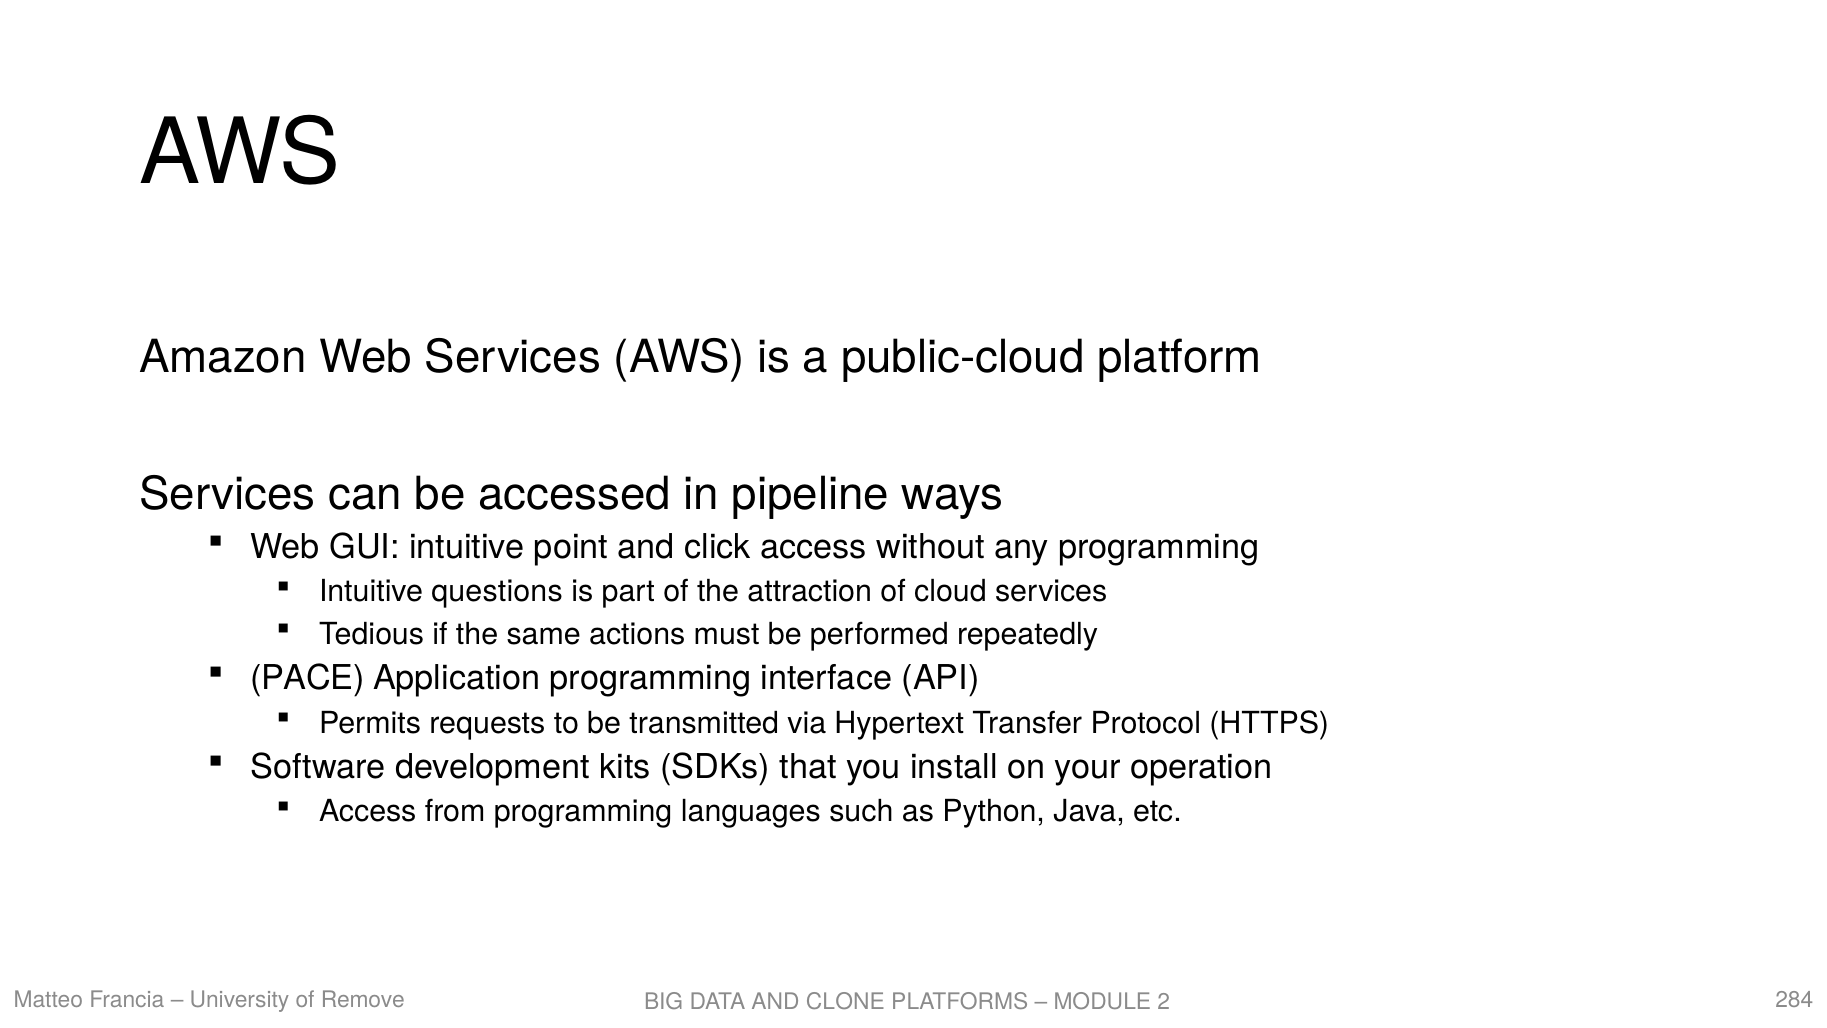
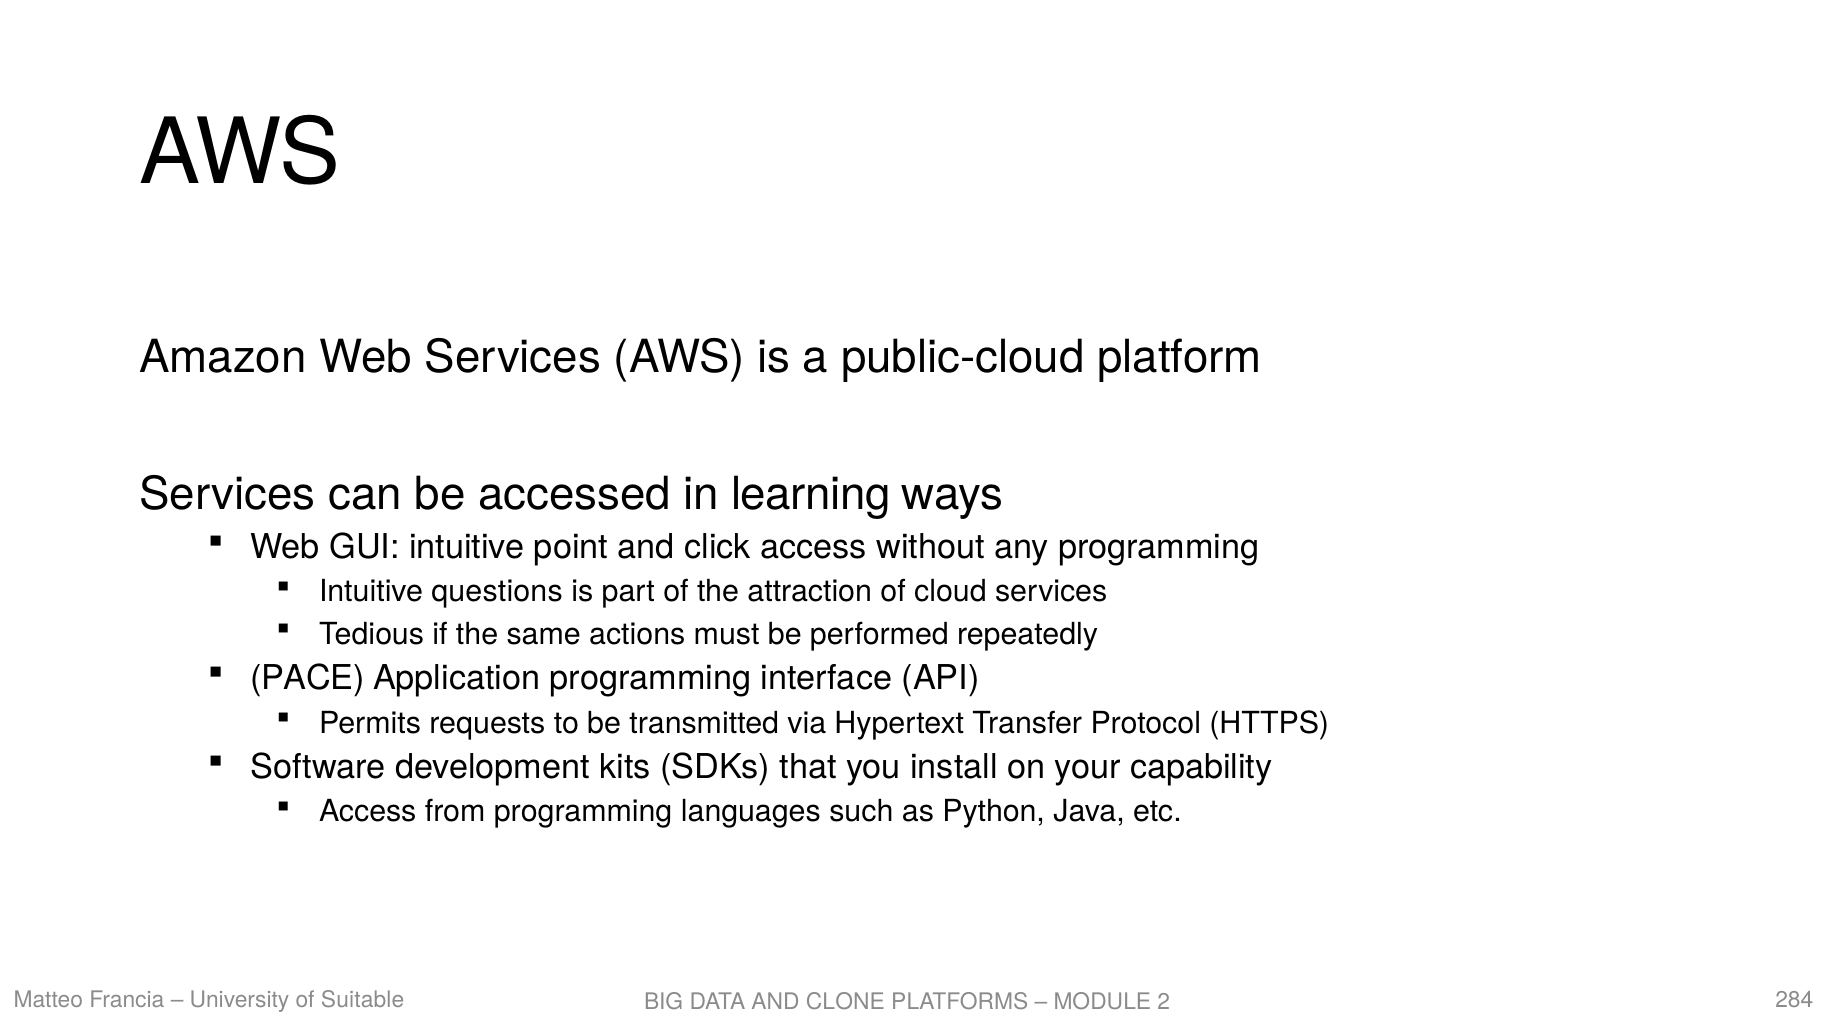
pipeline: pipeline -> learning
operation: operation -> capability
Remove: Remove -> Suitable
